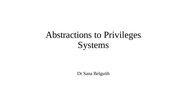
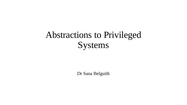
Privileges: Privileges -> Privileged
